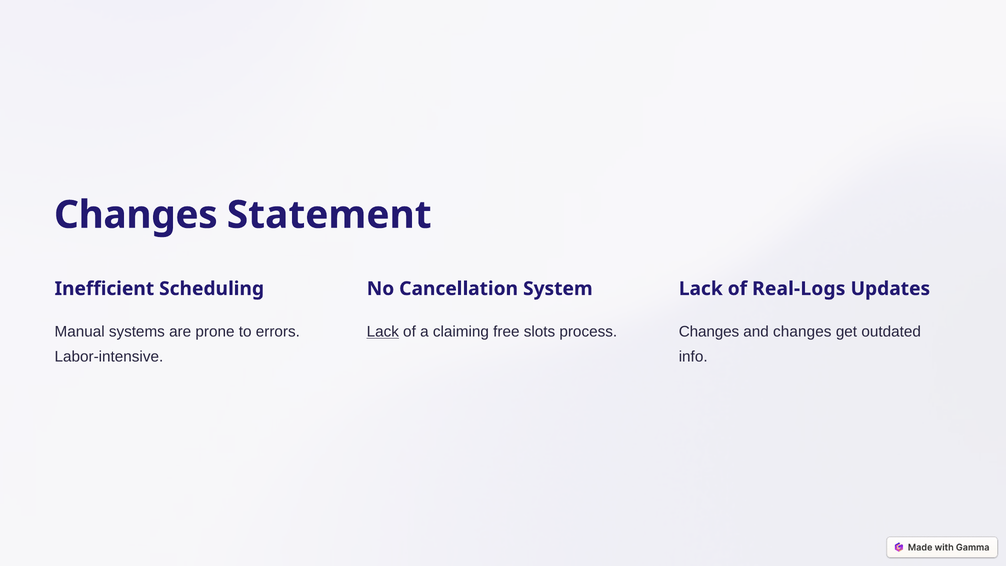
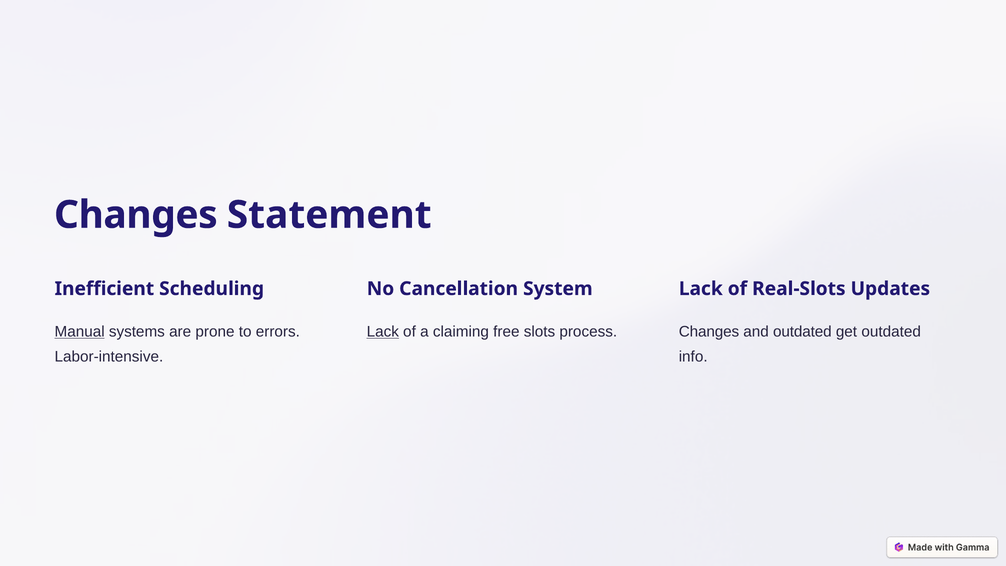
Real-Logs: Real-Logs -> Real-Slots
Manual underline: none -> present
and changes: changes -> outdated
